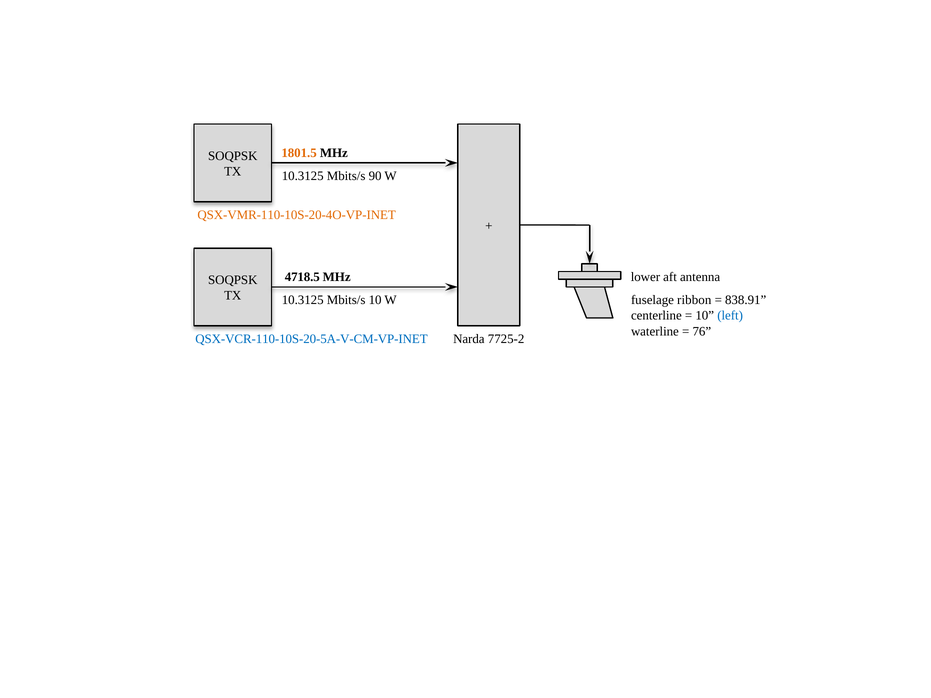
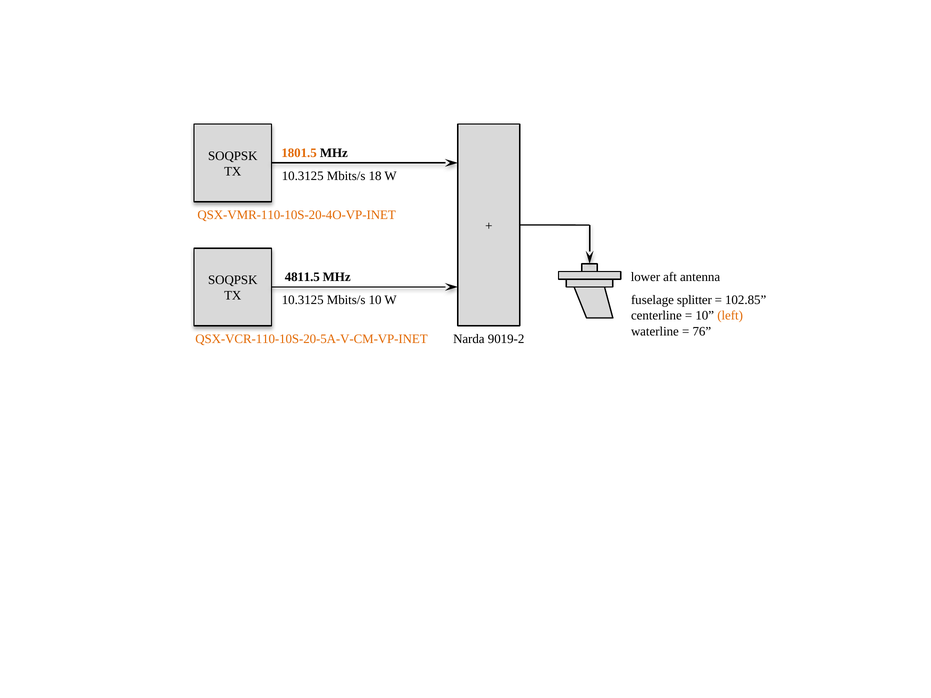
90: 90 -> 18
4718.5: 4718.5 -> 4811.5
ribbon: ribbon -> splitter
838.91: 838.91 -> 102.85
left colour: blue -> orange
QSX-VCR-110-10S-20-5A-V-CM-VP-INET colour: blue -> orange
7725-2: 7725-2 -> 9019-2
